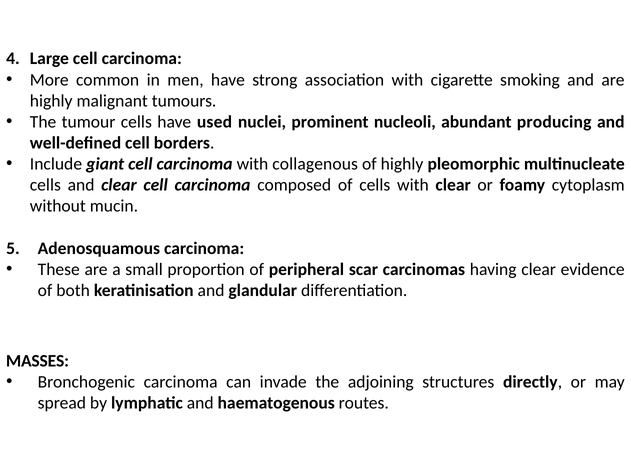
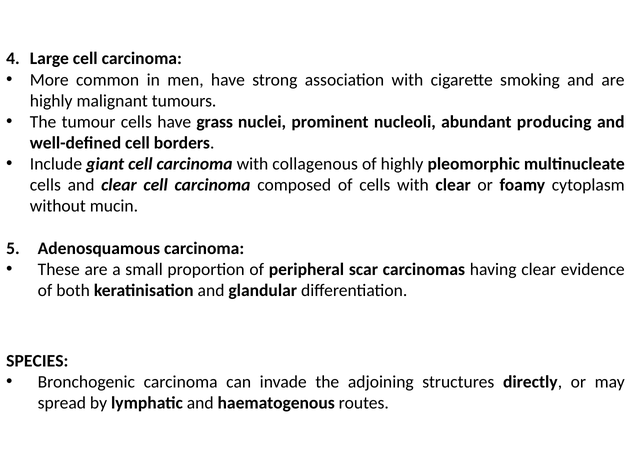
used: used -> grass
MASSES: MASSES -> SPECIES
